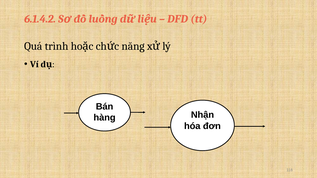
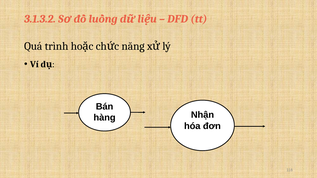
6.1.4.2: 6.1.4.2 -> 3.1.3.2
